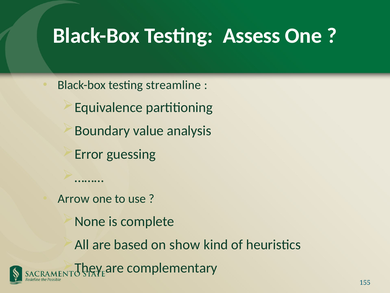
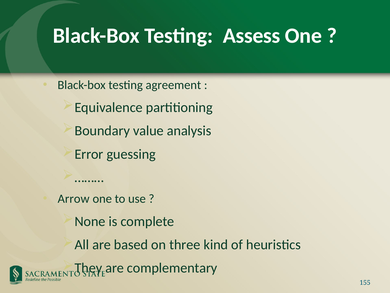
streamline: streamline -> agreement
show: show -> three
